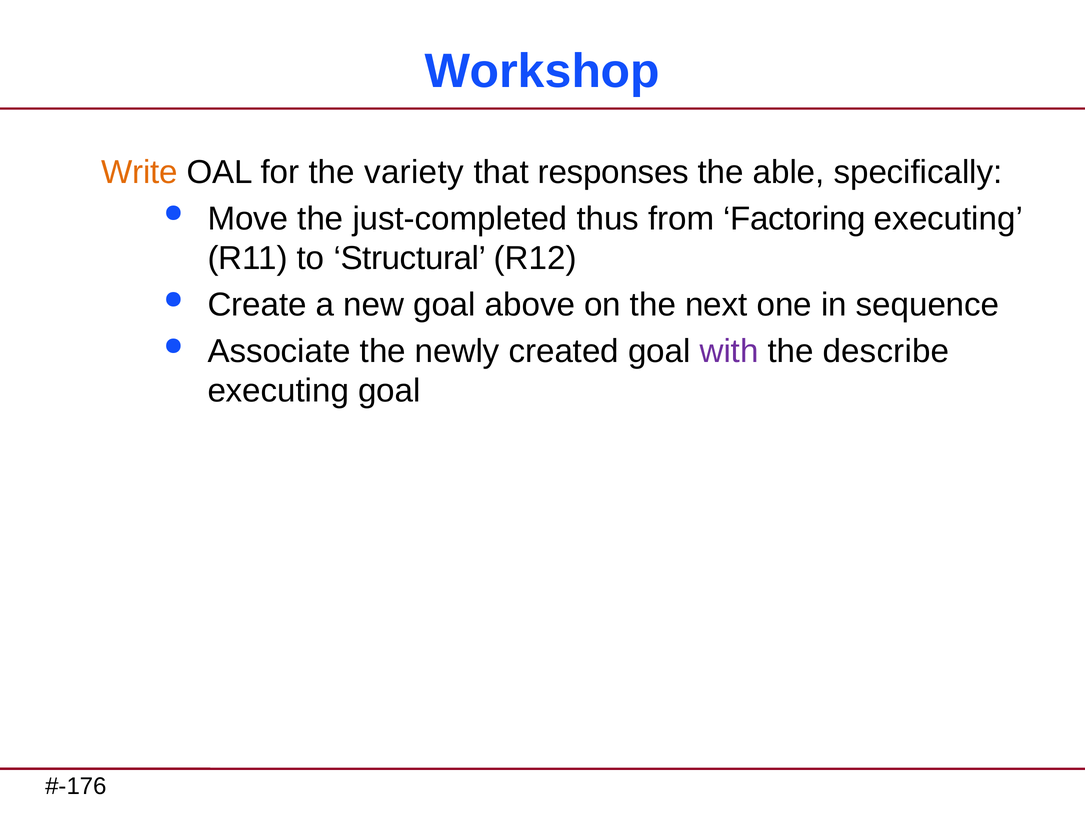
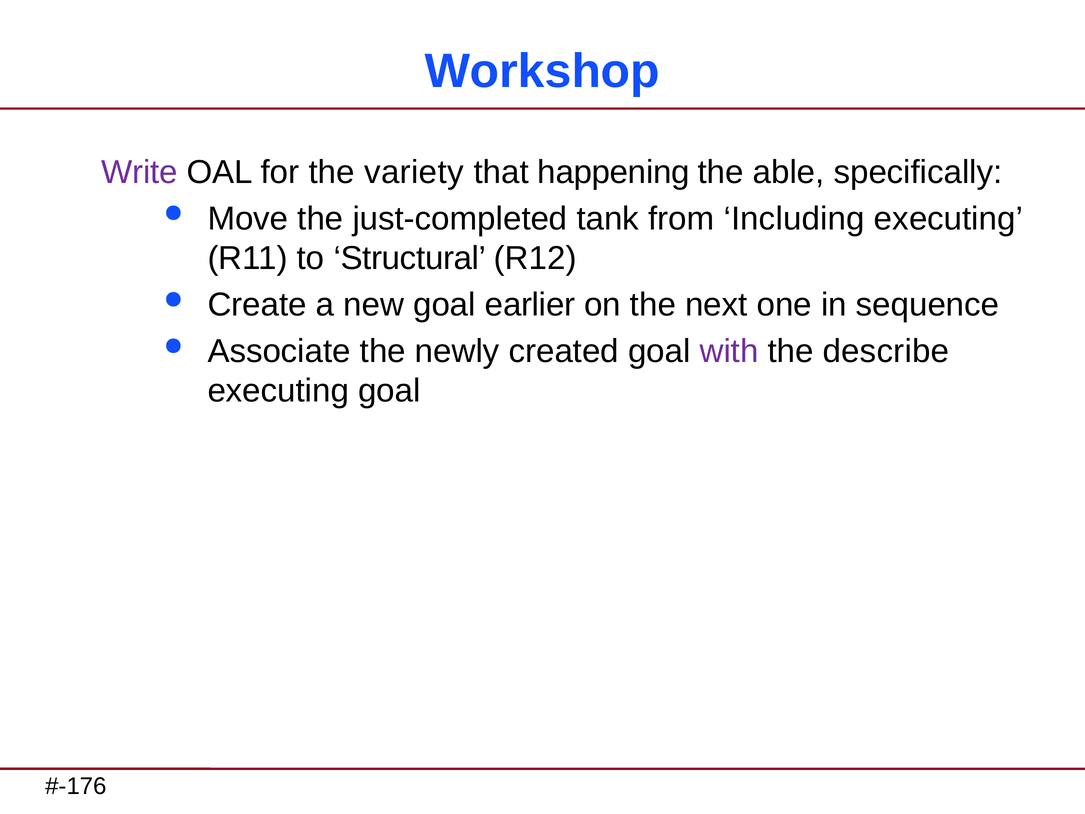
Write colour: orange -> purple
responses: responses -> happening
thus: thus -> tank
Factoring: Factoring -> Including
above: above -> earlier
